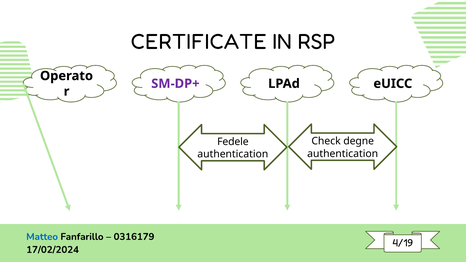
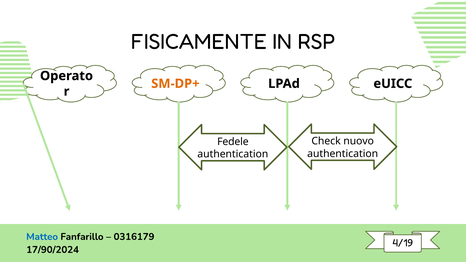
CERTIFICATE: CERTIFICATE -> FISICAMENTE
SM-DP+ colour: purple -> orange
degne: degne -> nuovo
17/02/2024: 17/02/2024 -> 17/90/2024
